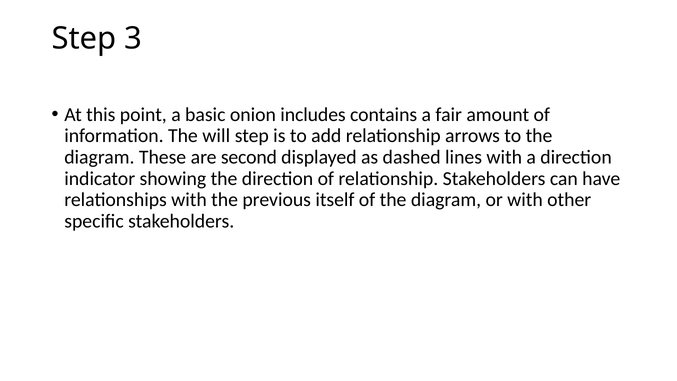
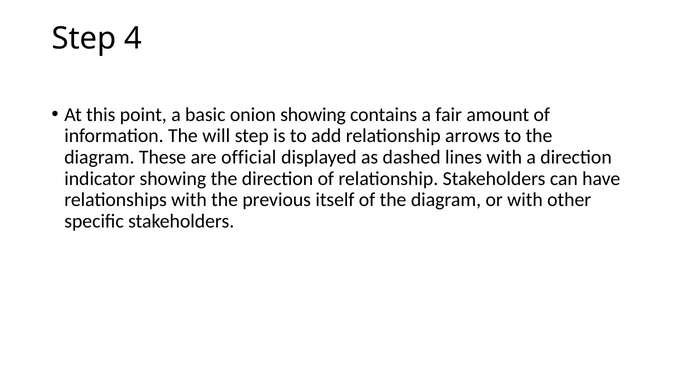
3: 3 -> 4
onion includes: includes -> showing
second: second -> official
